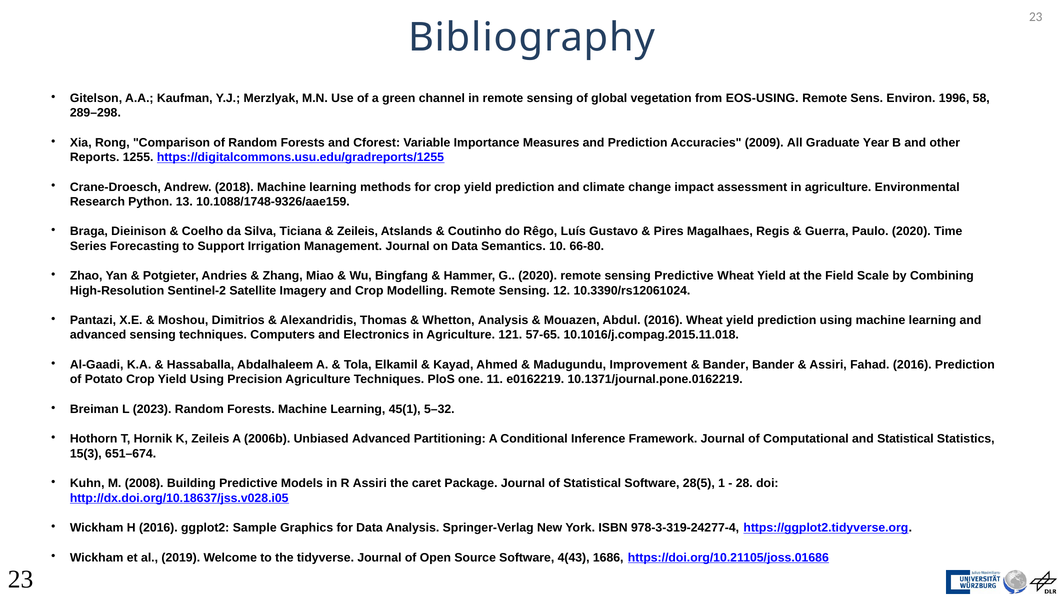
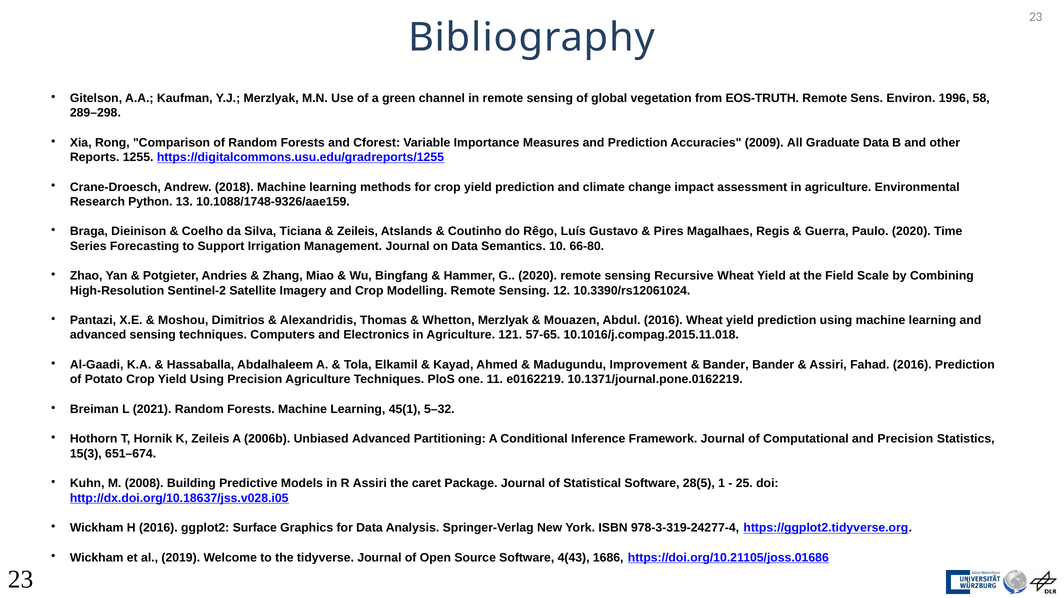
EOS-USING: EOS-USING -> EOS-TRUTH
Graduate Year: Year -> Data
sensing Predictive: Predictive -> Recursive
Whetton Analysis: Analysis -> Merzlyak
2023: 2023 -> 2021
and Statistical: Statistical -> Precision
28: 28 -> 25
Sample: Sample -> Surface
